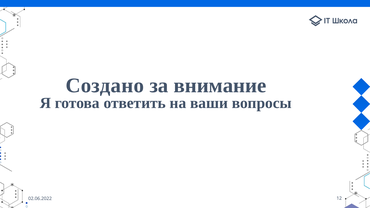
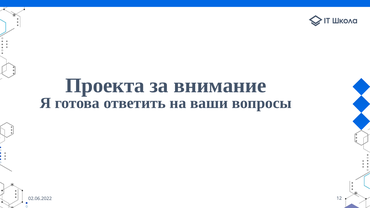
Создано: Создано -> Проекта
